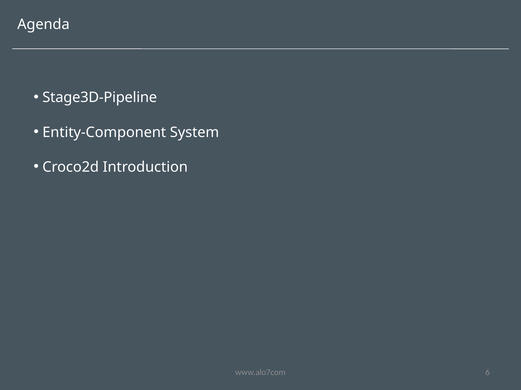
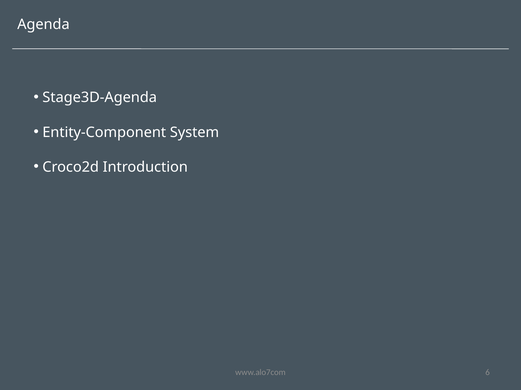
Stage3D-Pipeline: Stage3D-Pipeline -> Stage3D-Agenda
